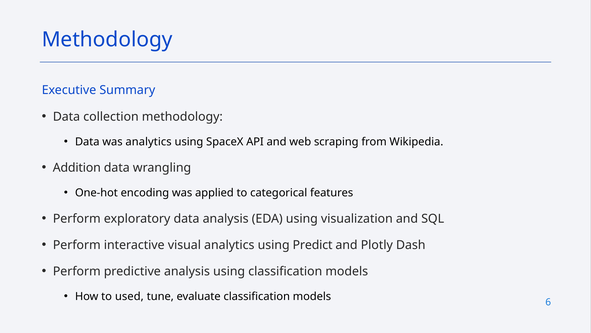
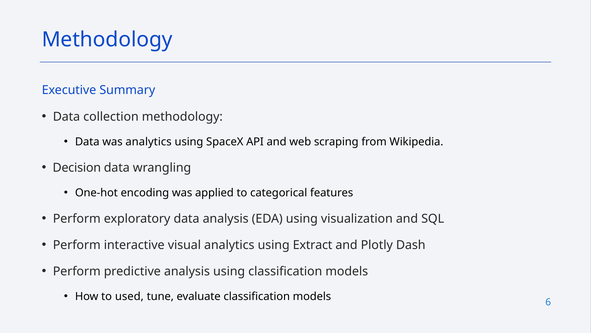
Addition: Addition -> Decision
Predict: Predict -> Extract
